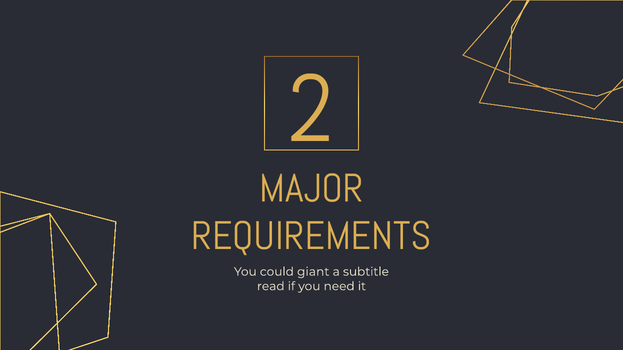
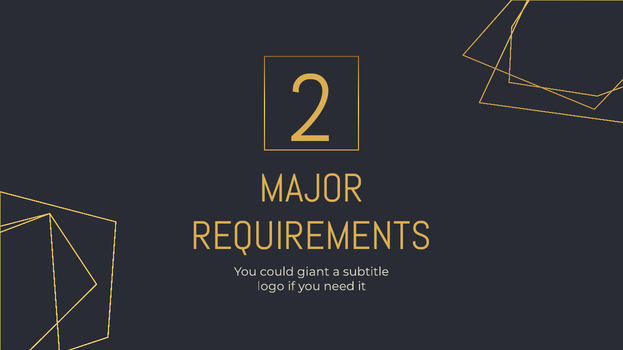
read: read -> logo
